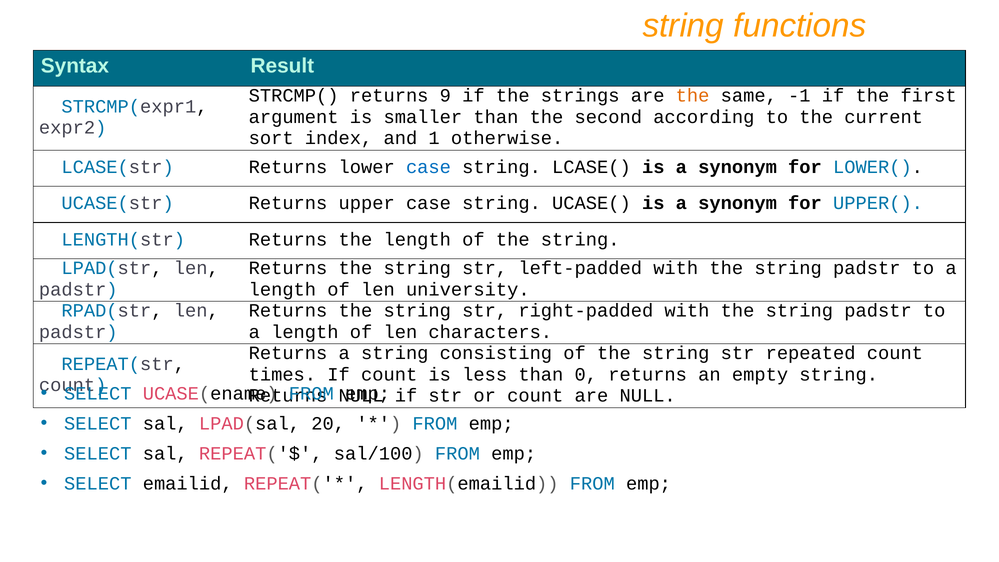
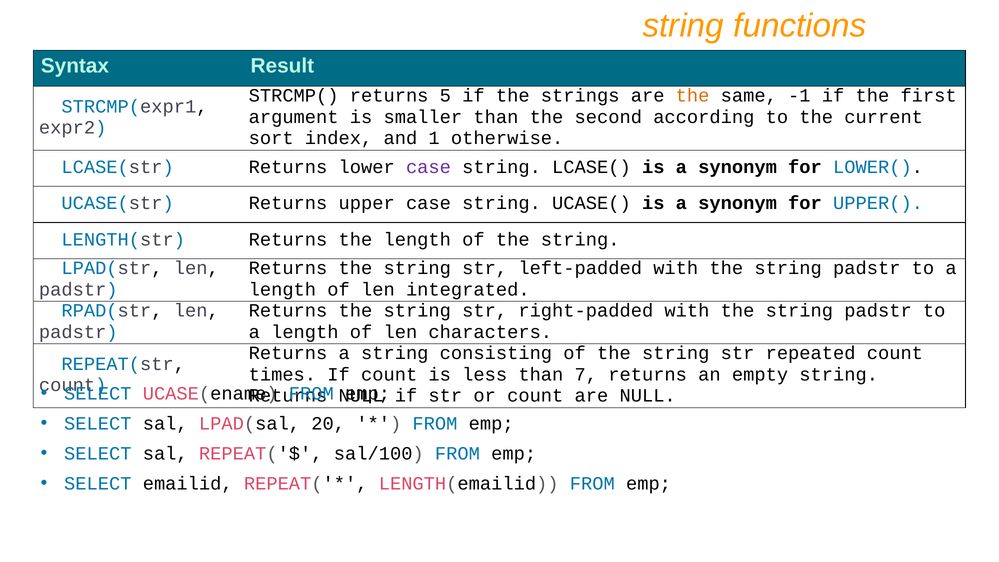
9: 9 -> 5
case at (428, 167) colour: blue -> purple
university: university -> integrated
0: 0 -> 7
